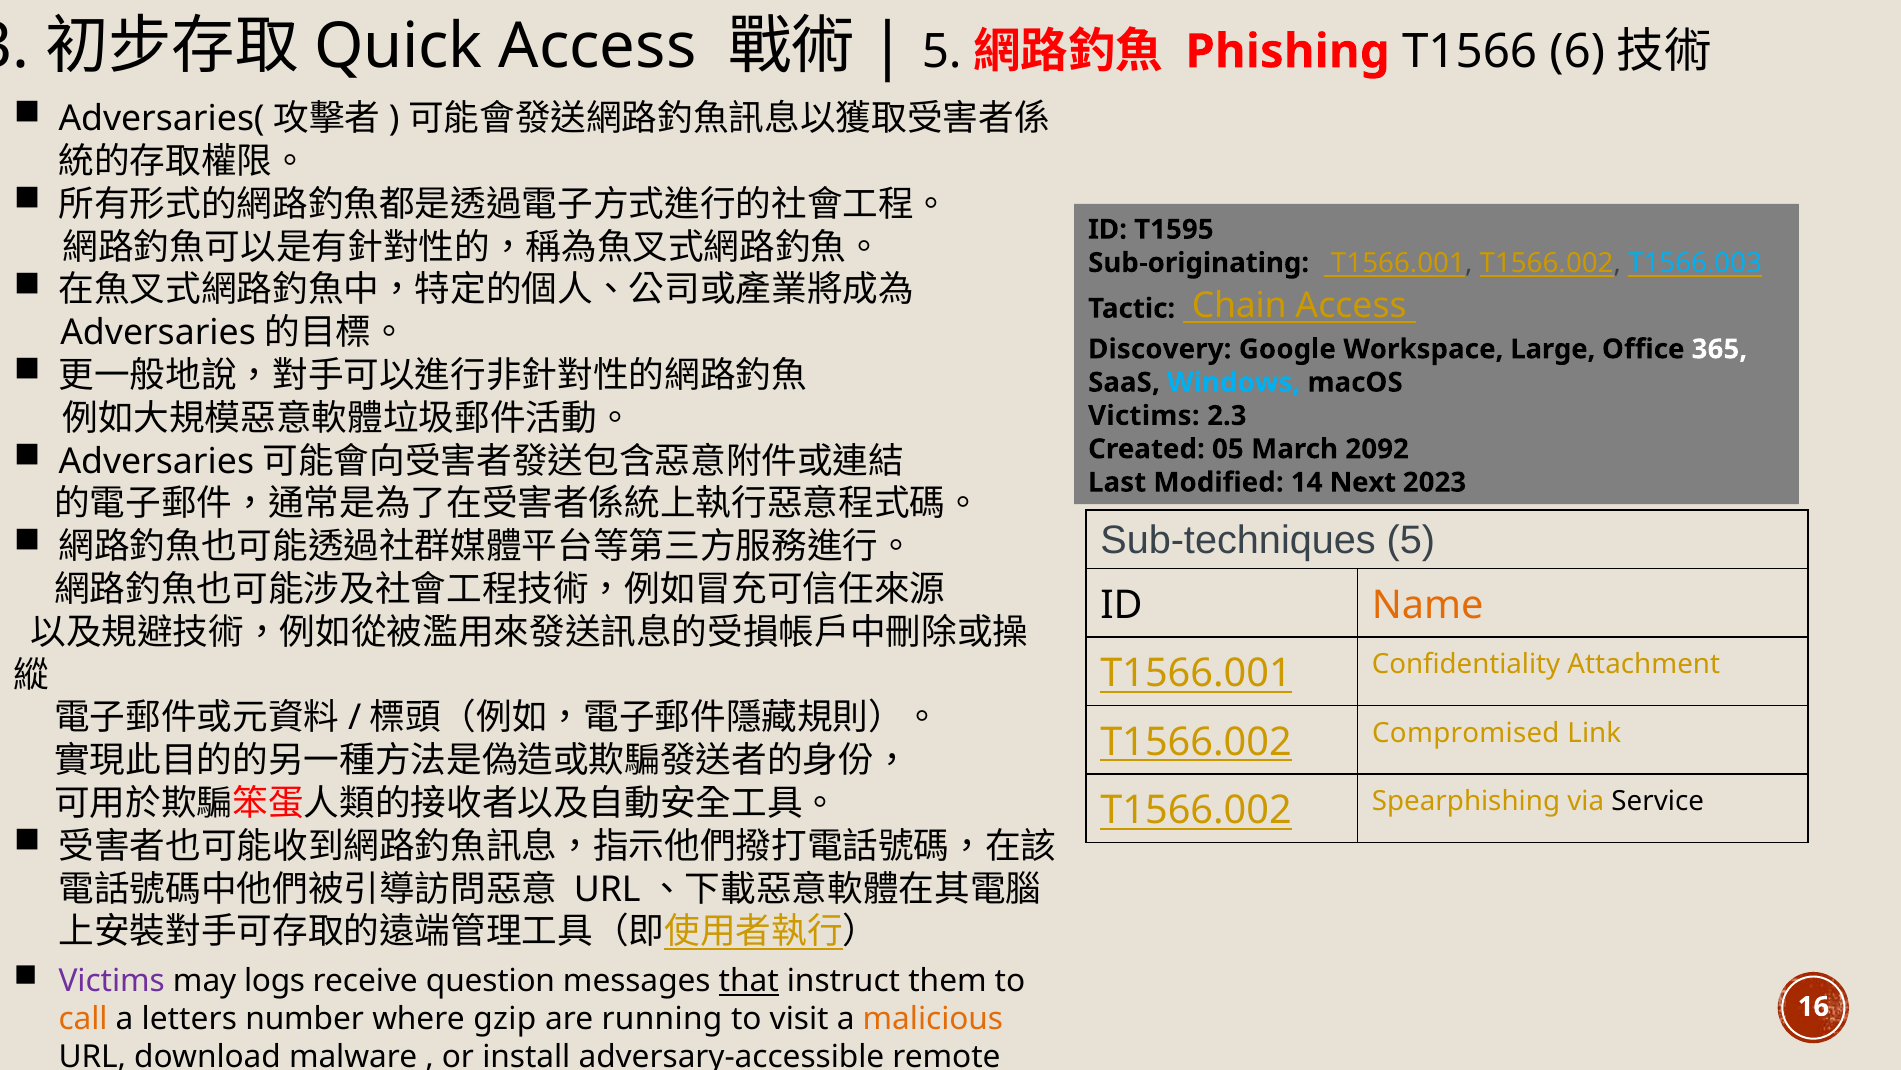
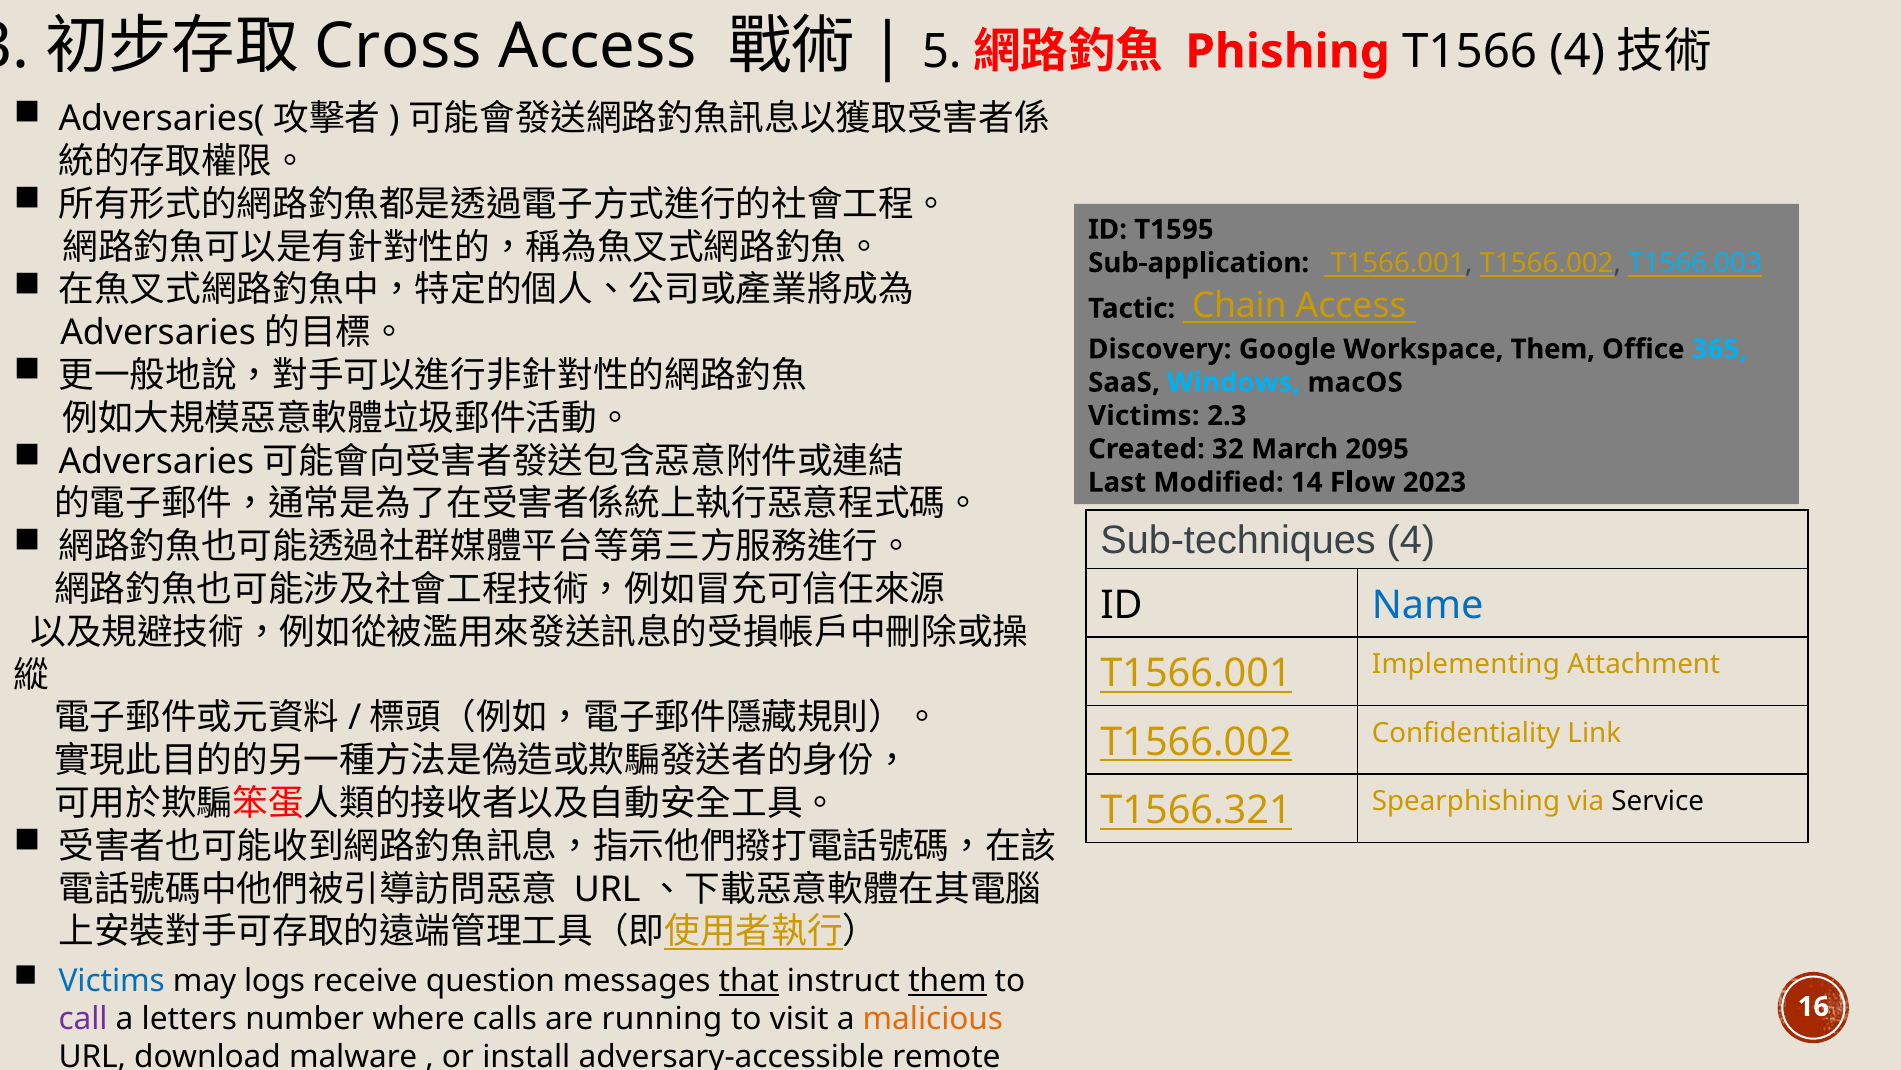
Quick: Quick -> Cross
T1566 6: 6 -> 4
Sub-originating: Sub-originating -> Sub-application
Workspace Large: Large -> Them
365 colour: white -> light blue
05: 05 -> 32
2092: 2092 -> 2095
Next: Next -> Flow
Sub-techniques 5: 5 -> 4
Name colour: orange -> blue
Confidentiality: Confidentiality -> Implementing
Compromised: Compromised -> Confidentiality
T1566.002 at (1196, 810): T1566.002 -> T1566.321
Victims at (112, 980) colour: purple -> blue
them at (948, 980) underline: none -> present
call colour: orange -> purple
gzip: gzip -> calls
